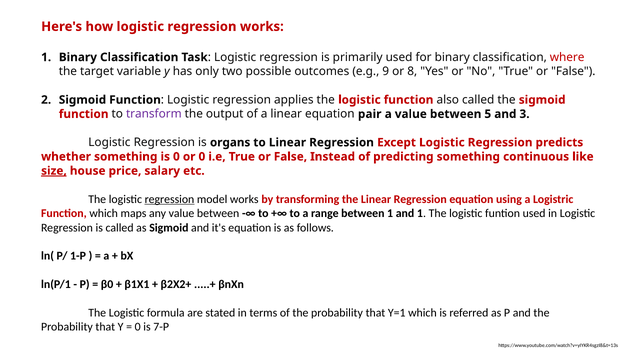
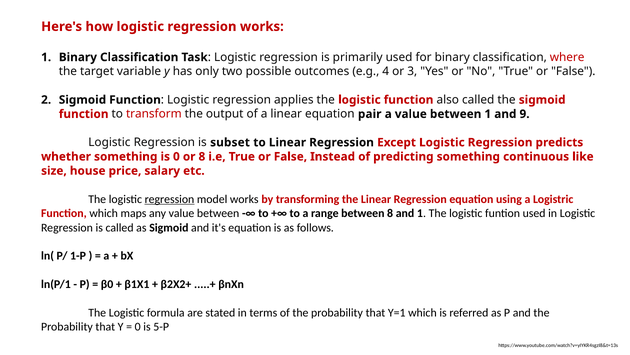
9: 9 -> 4
8: 8 -> 3
transform colour: purple -> red
between 5: 5 -> 1
3: 3 -> 9
organs: organs -> subset
or 0: 0 -> 8
size underline: present -> none
between 1: 1 -> 8
7-P: 7-P -> 5-P
